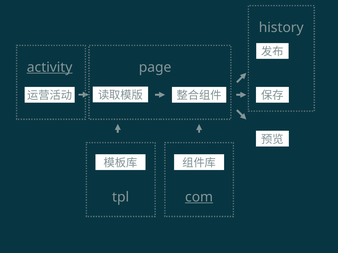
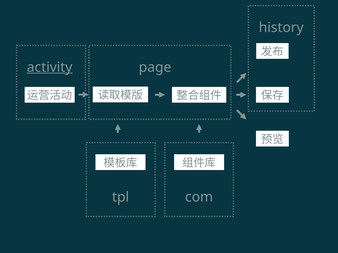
com underline: present -> none
